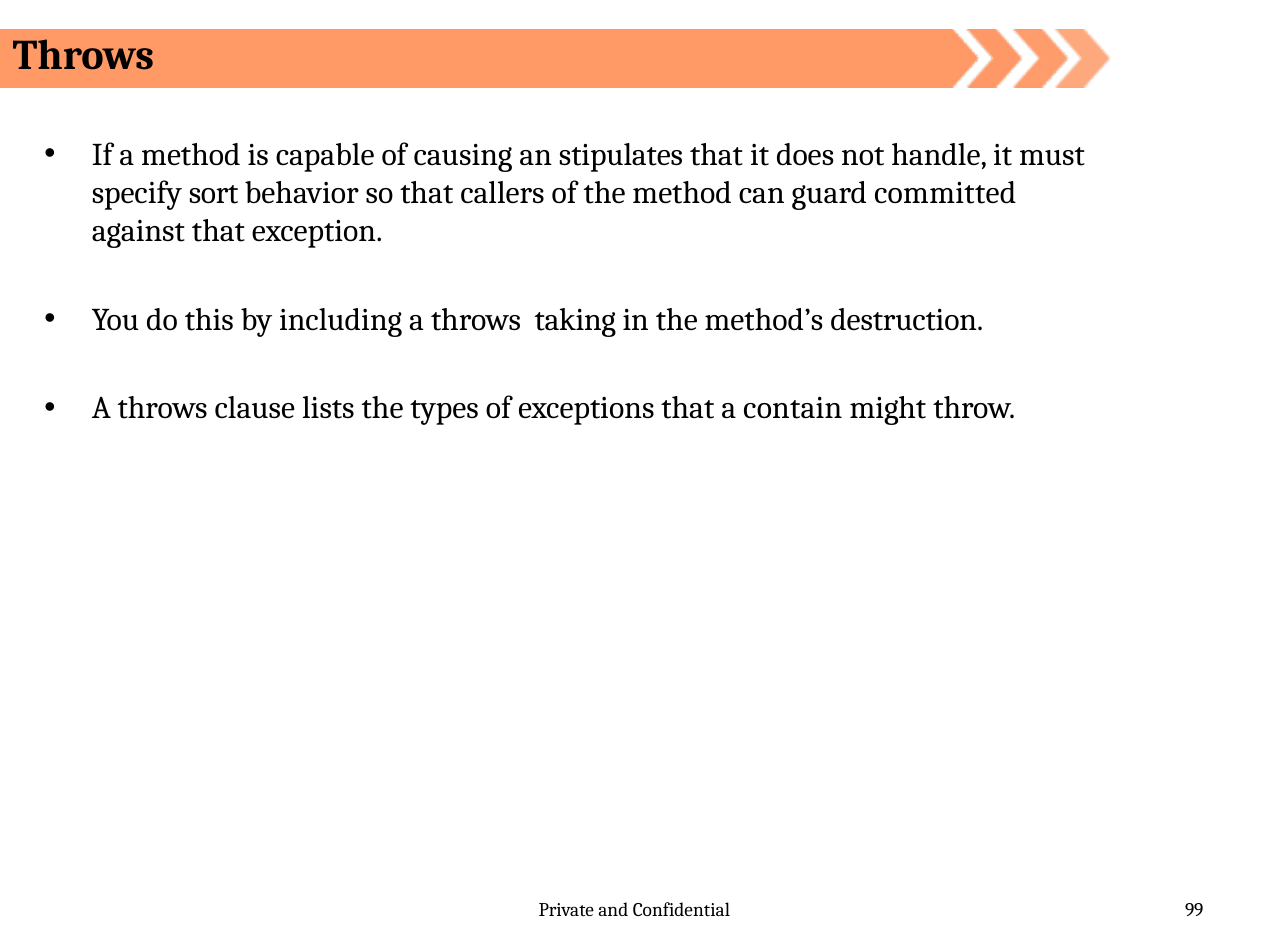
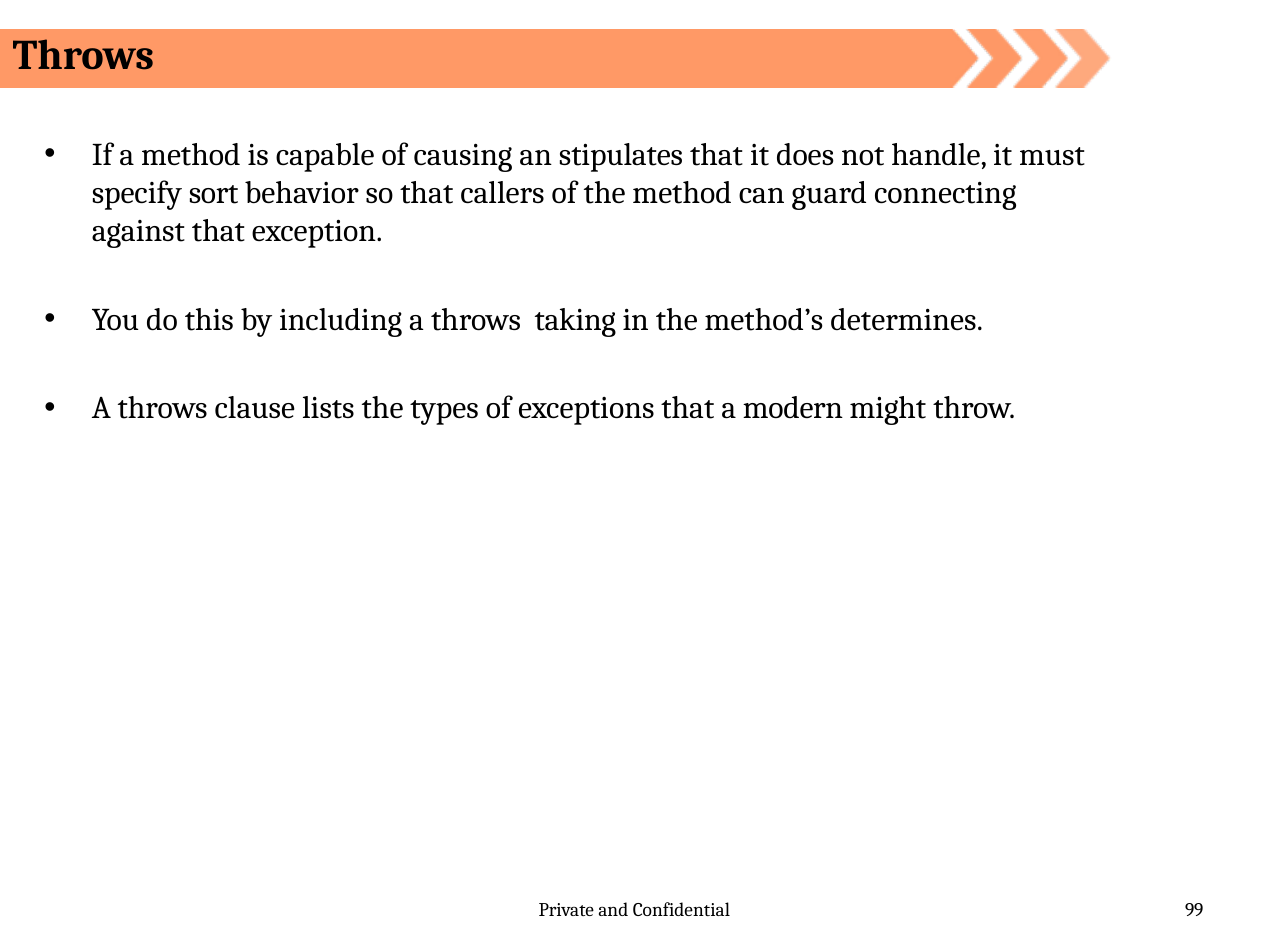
committed: committed -> connecting
destruction: destruction -> determines
contain: contain -> modern
